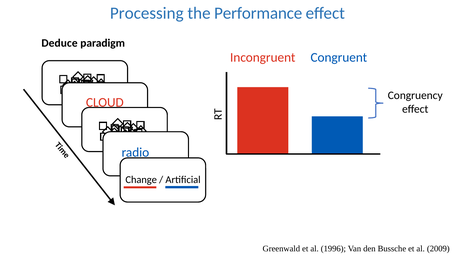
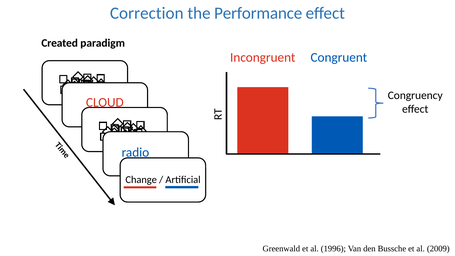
Processing: Processing -> Correction
Deduce: Deduce -> Created
